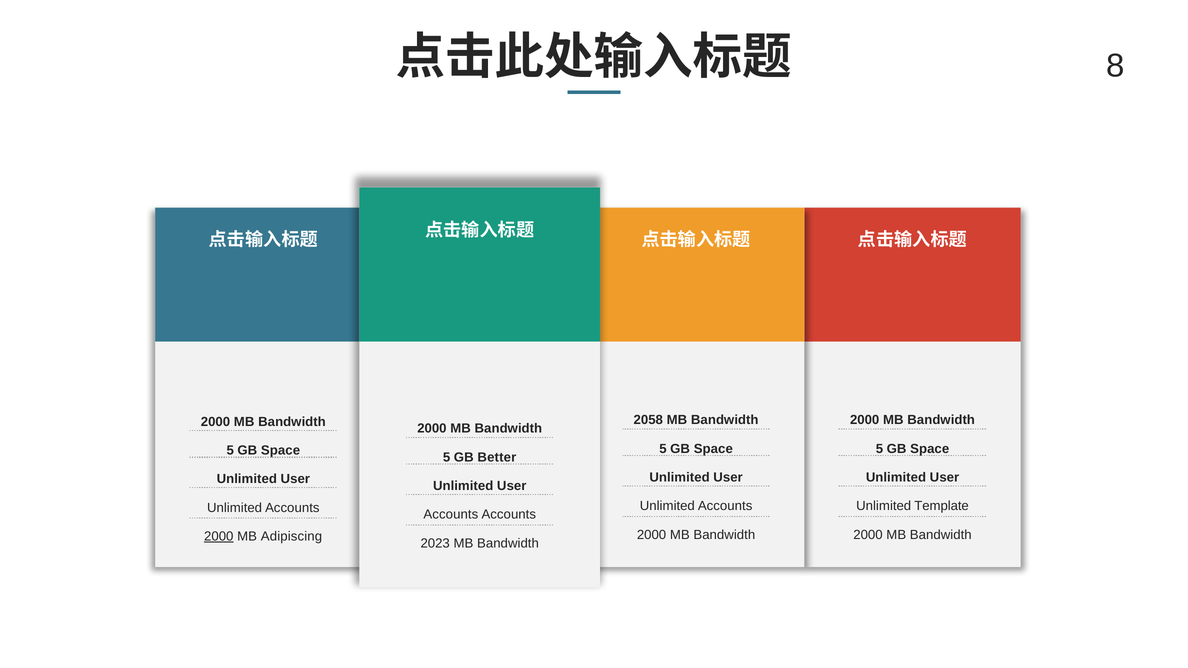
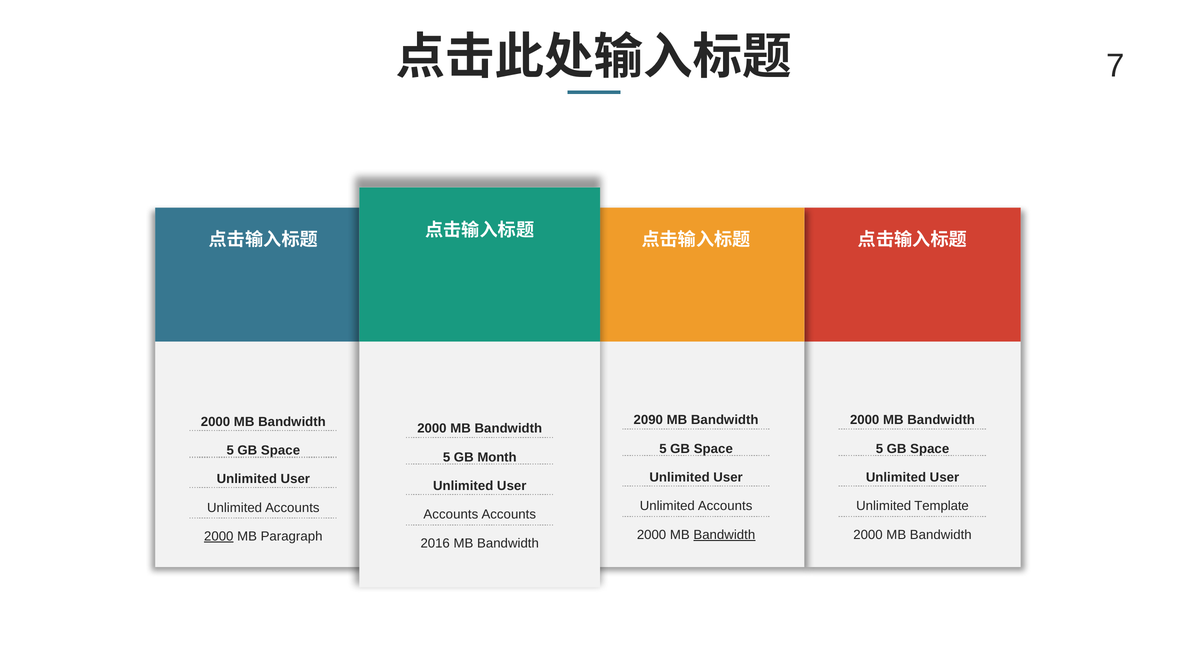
8: 8 -> 7
2058: 2058 -> 2090
Better: Better -> Month
Bandwidth at (724, 535) underline: none -> present
Adipiscing: Adipiscing -> Paragraph
2023: 2023 -> 2016
